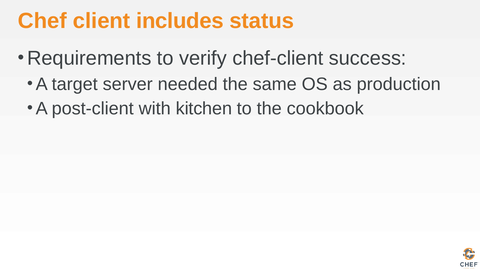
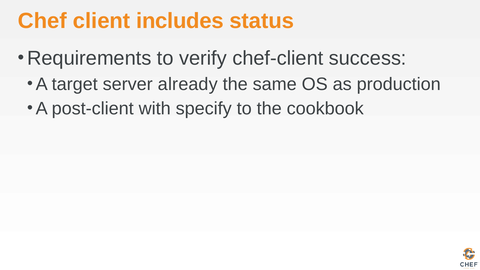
needed: needed -> already
kitchen: kitchen -> specify
